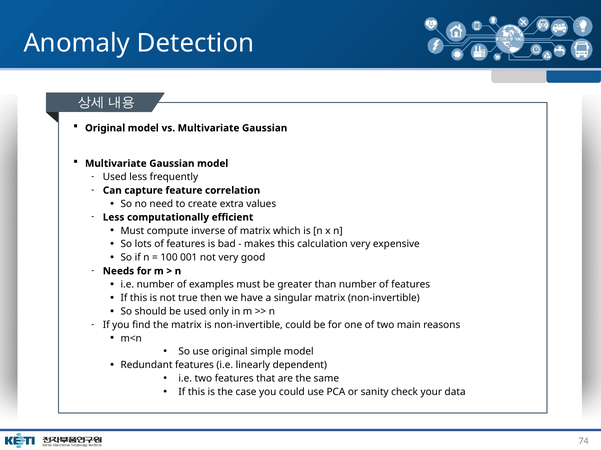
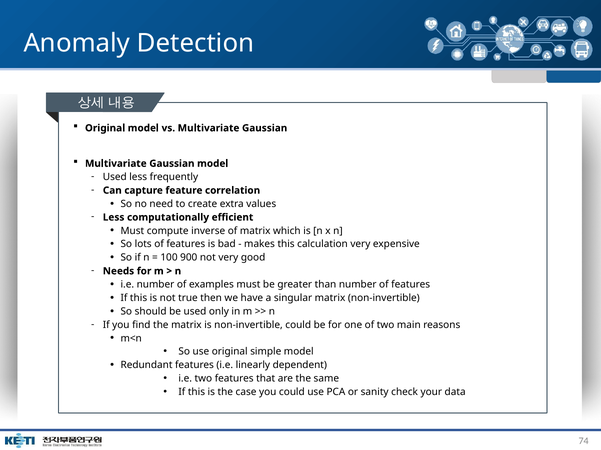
001: 001 -> 900
